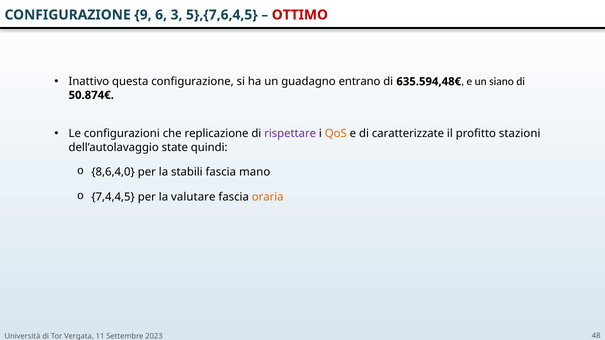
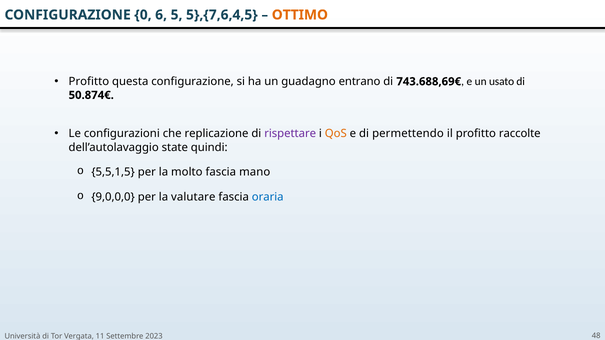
9: 9 -> 0
3: 3 -> 5
OTTIMO colour: red -> orange
Inattivo at (89, 82): Inattivo -> Profitto
635.594,48€: 635.594,48€ -> 743.688,69€
siano: siano -> usato
caratterizzate: caratterizzate -> permettendo
stazioni: stazioni -> raccolte
8,6,4,0: 8,6,4,0 -> 5,5,1,5
stabili: stabili -> molto
7,4,4,5: 7,4,4,5 -> 9,0,0,0
oraria colour: orange -> blue
